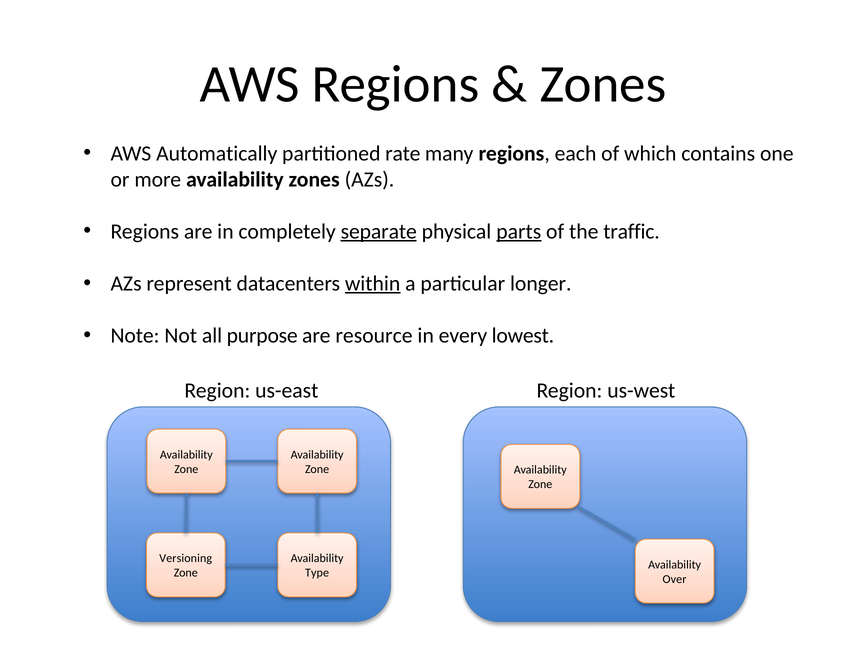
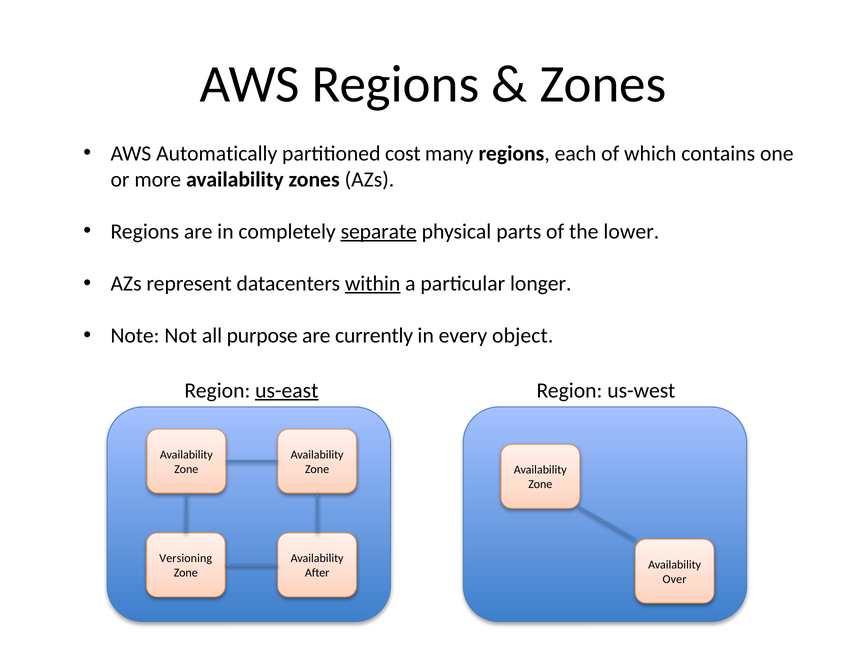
rate: rate -> cost
parts underline: present -> none
traffic: traffic -> lower
resource: resource -> currently
lowest: lowest -> object
us-east underline: none -> present
Type: Type -> After
